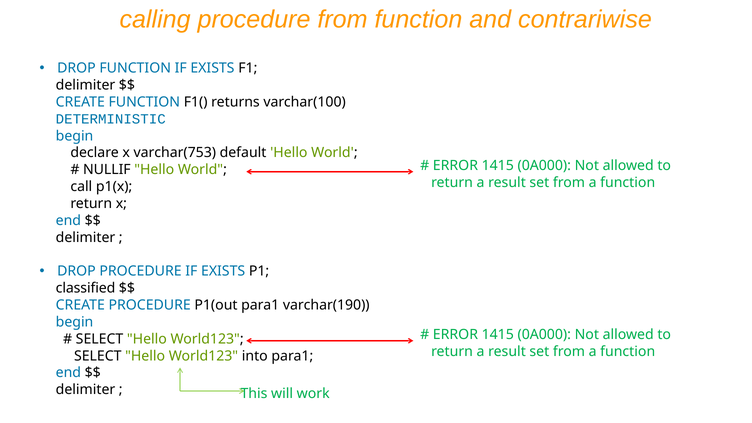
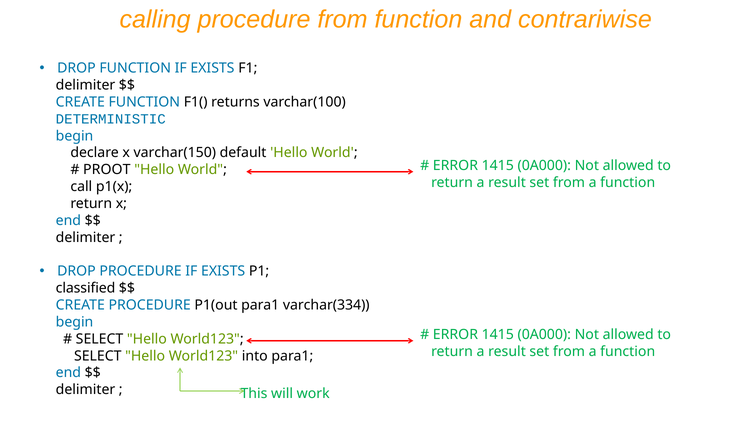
varchar(753: varchar(753 -> varchar(150
NULLIF: NULLIF -> PROOT
varchar(190: varchar(190 -> varchar(334
